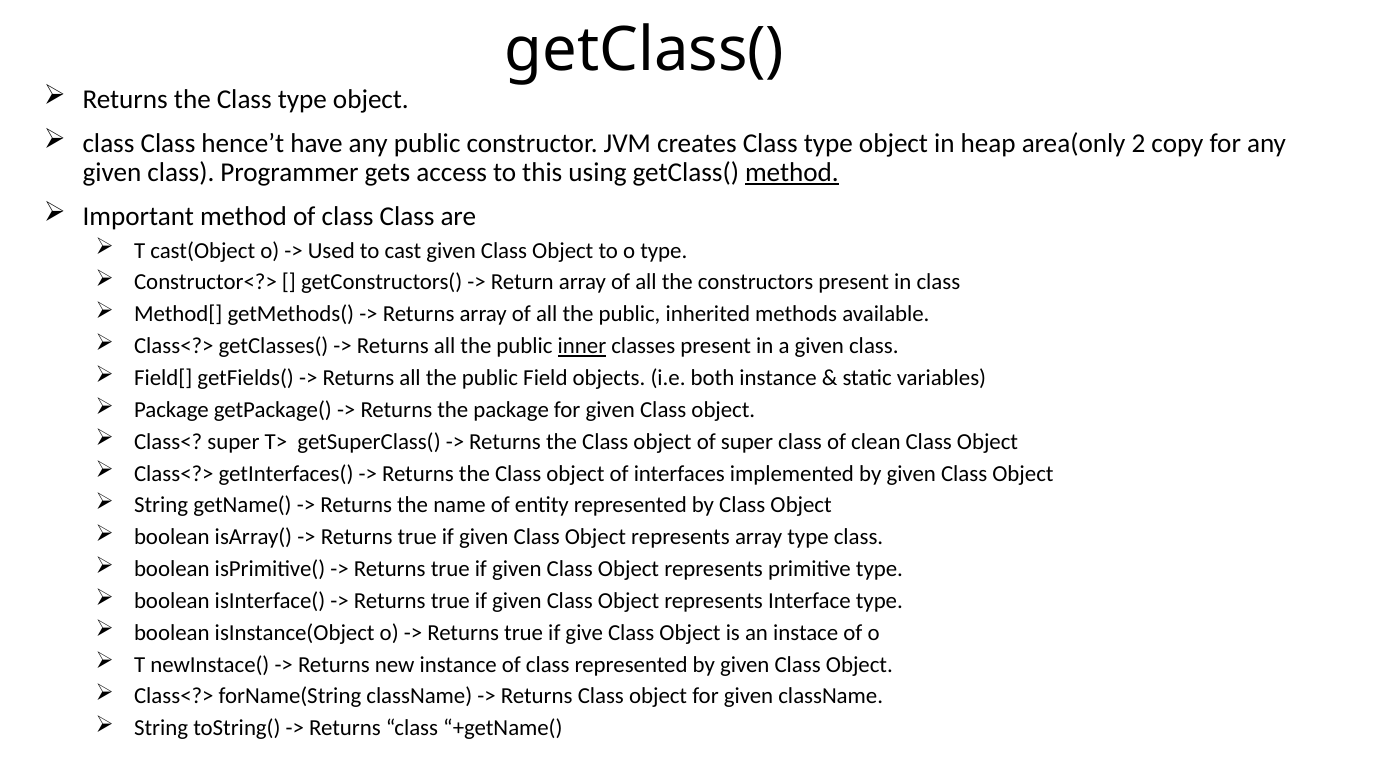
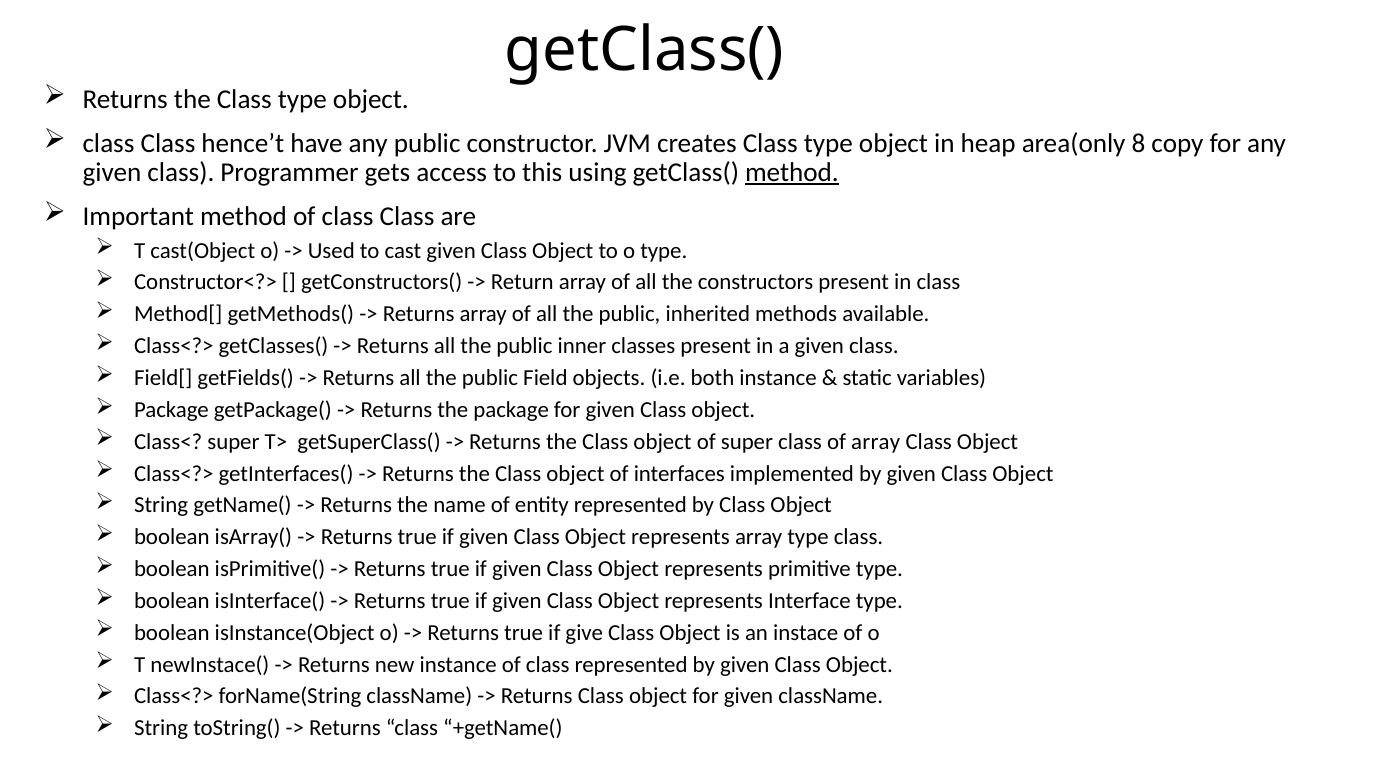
2: 2 -> 8
inner underline: present -> none
of clean: clean -> array
